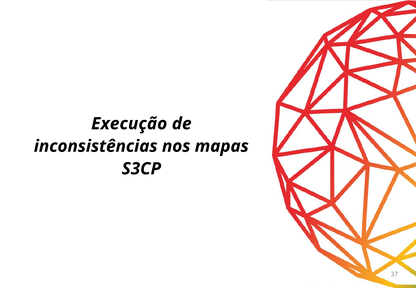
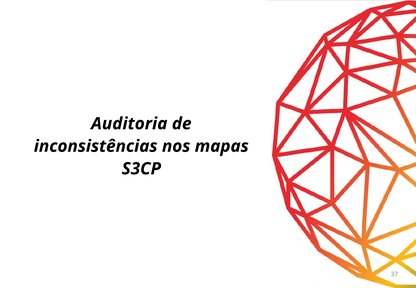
Execução: Execução -> Auditoria
